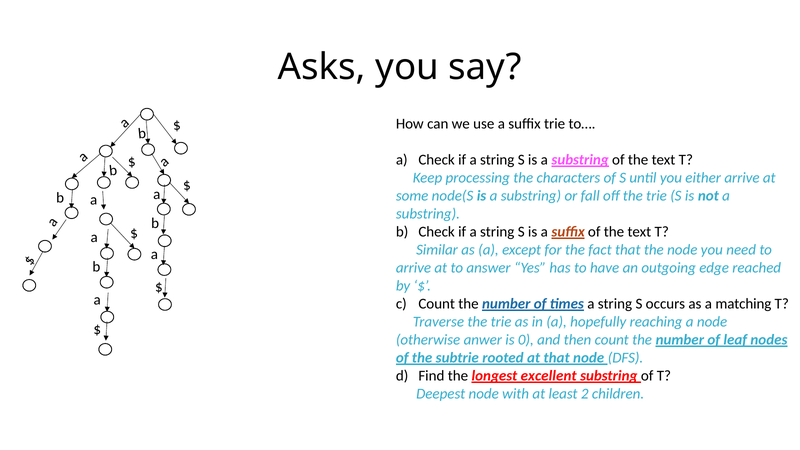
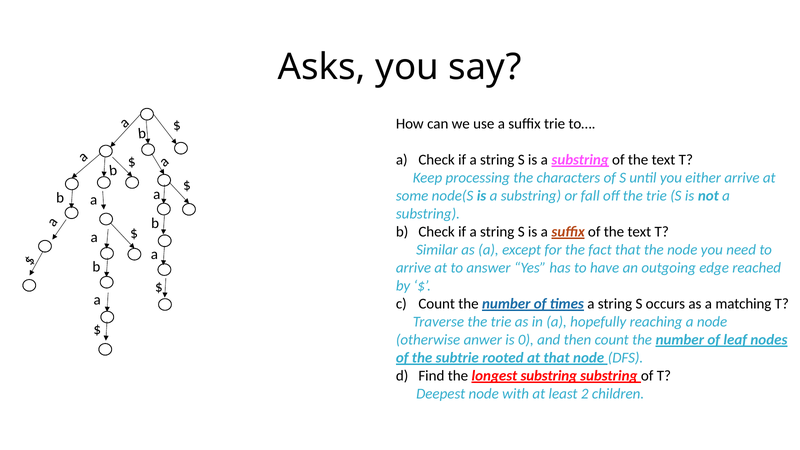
longest excellent: excellent -> substring
